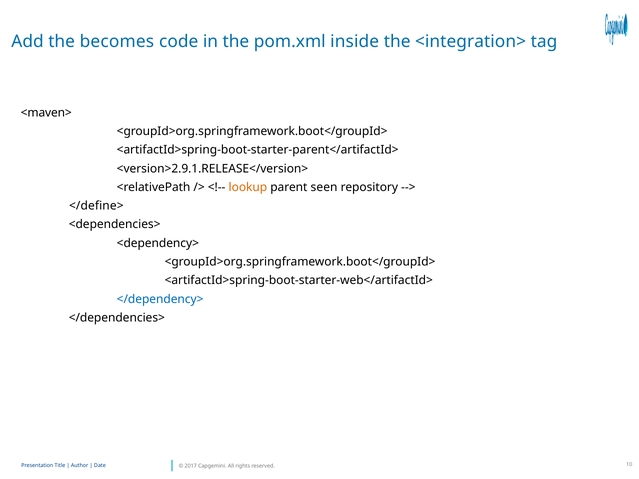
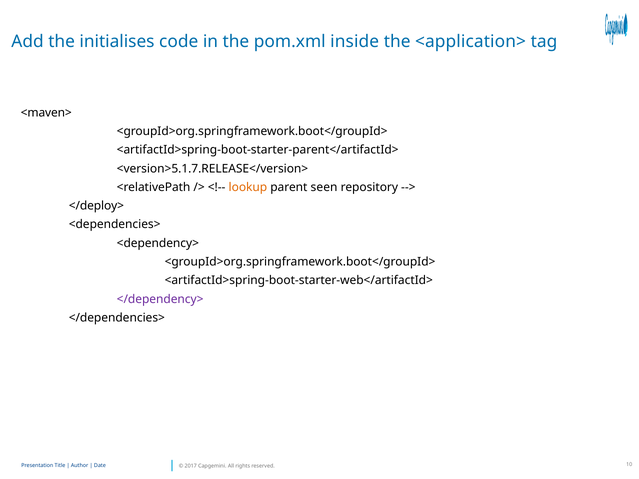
becomes: becomes -> initialises
<integration>: <integration> -> <application>
<version>2.9.1.RELEASE</version>: <version>2.9.1.RELEASE</version> -> <version>5.1.7.RELEASE</version>
</define>: </define> -> </deploy>
</dependency> colour: blue -> purple
